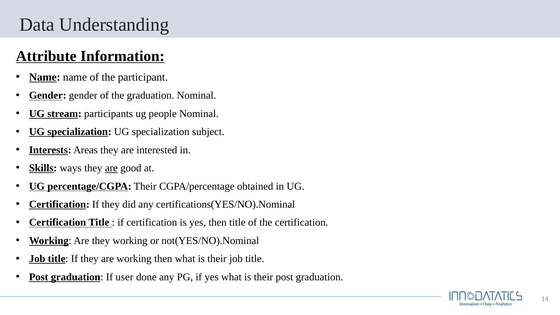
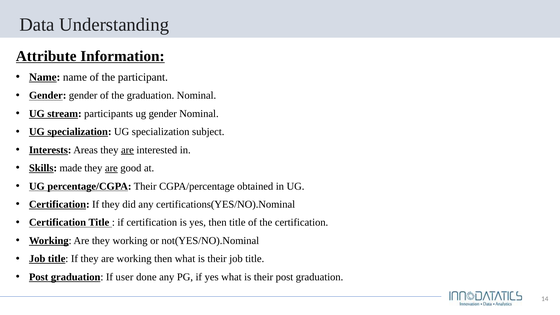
ug people: people -> gender
are at (127, 150) underline: none -> present
ways: ways -> made
